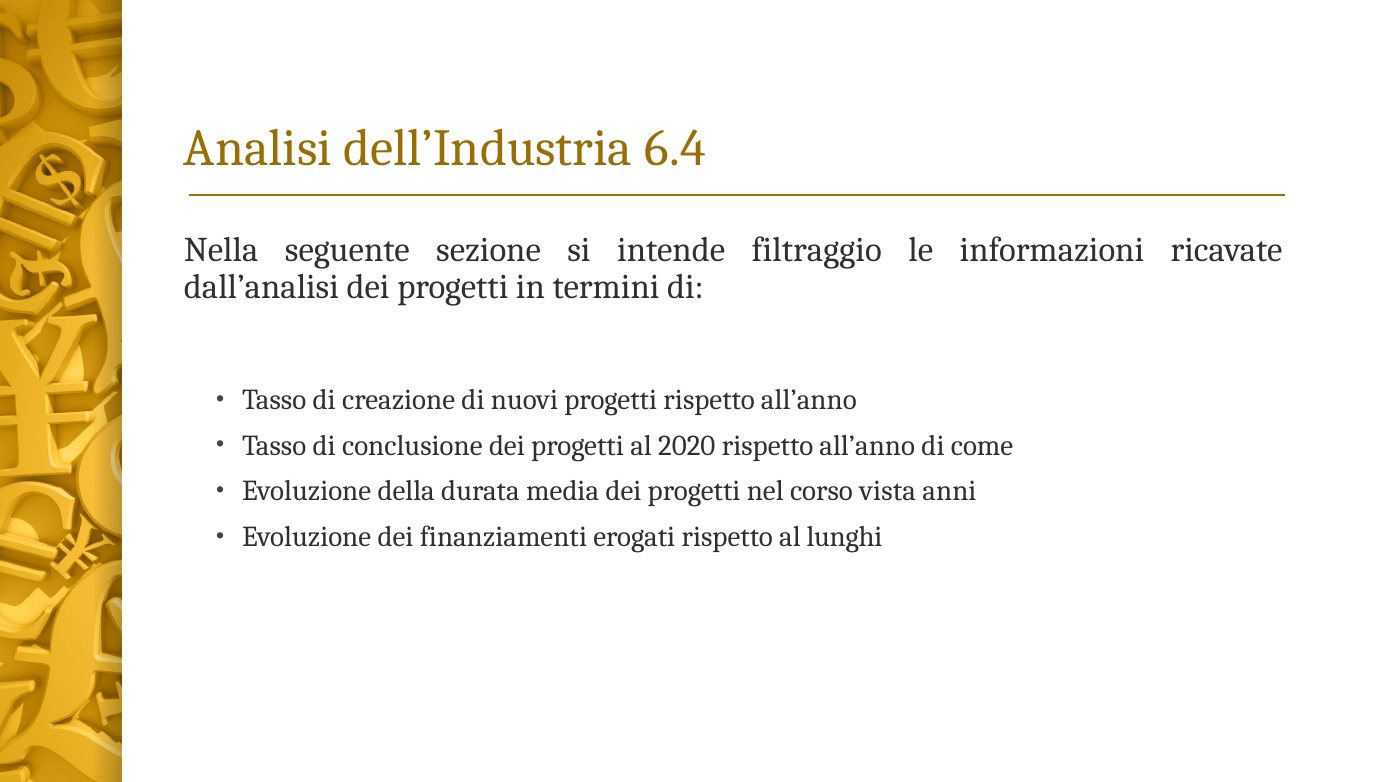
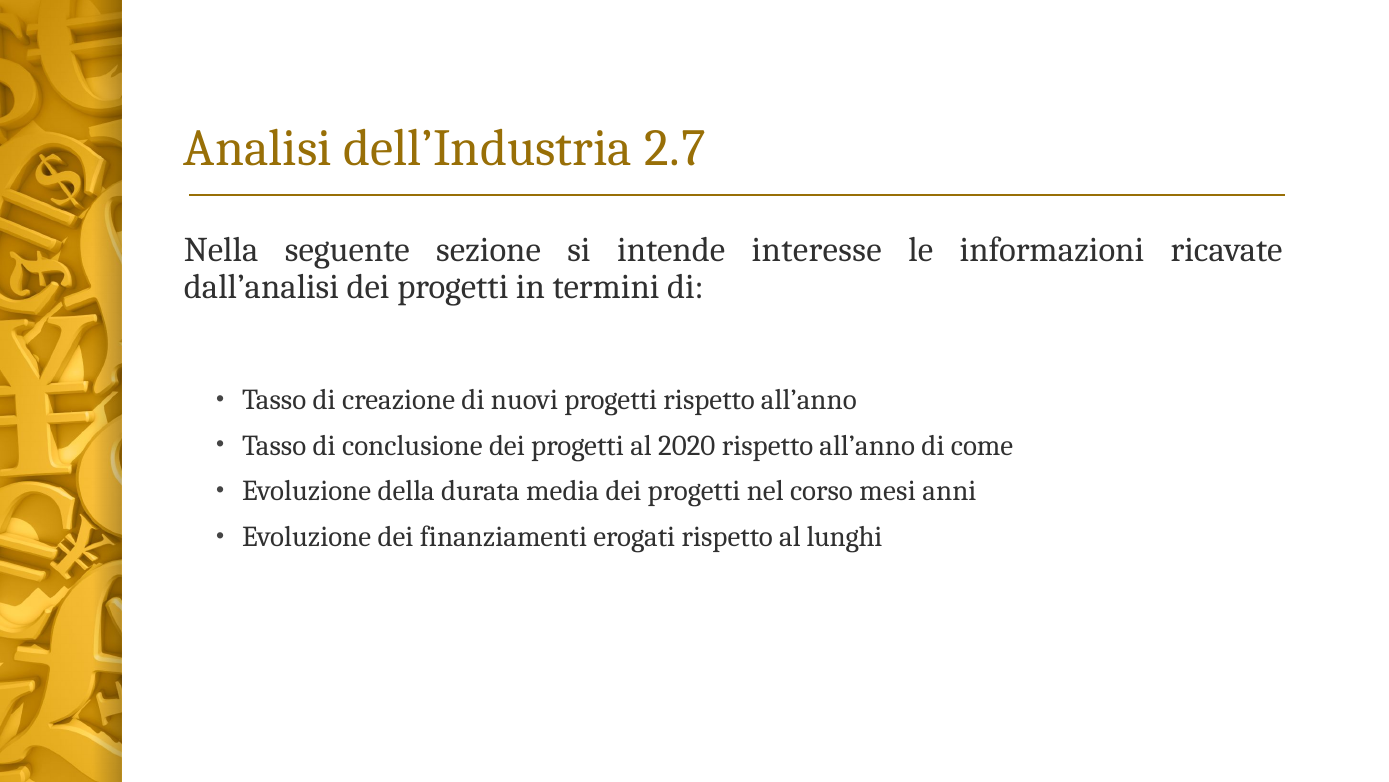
6.4: 6.4 -> 2.7
filtraggio: filtraggio -> interesse
vista: vista -> mesi
